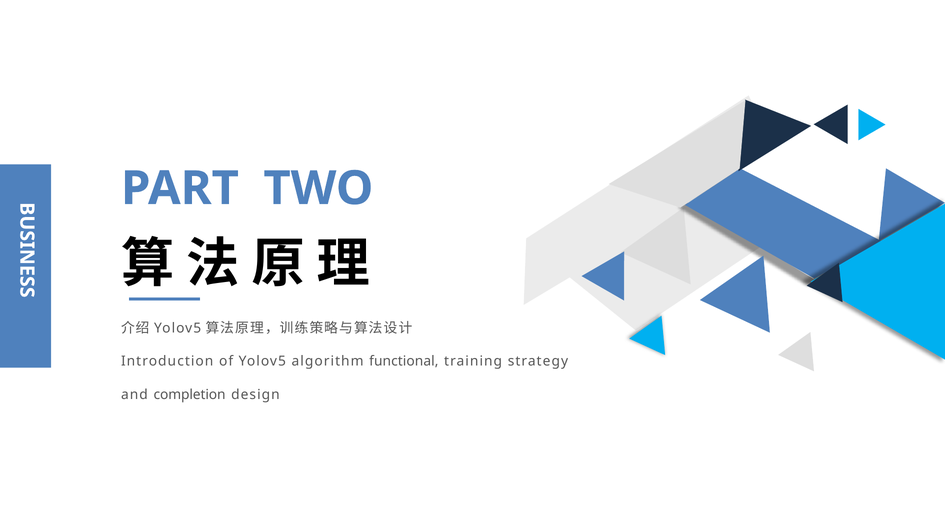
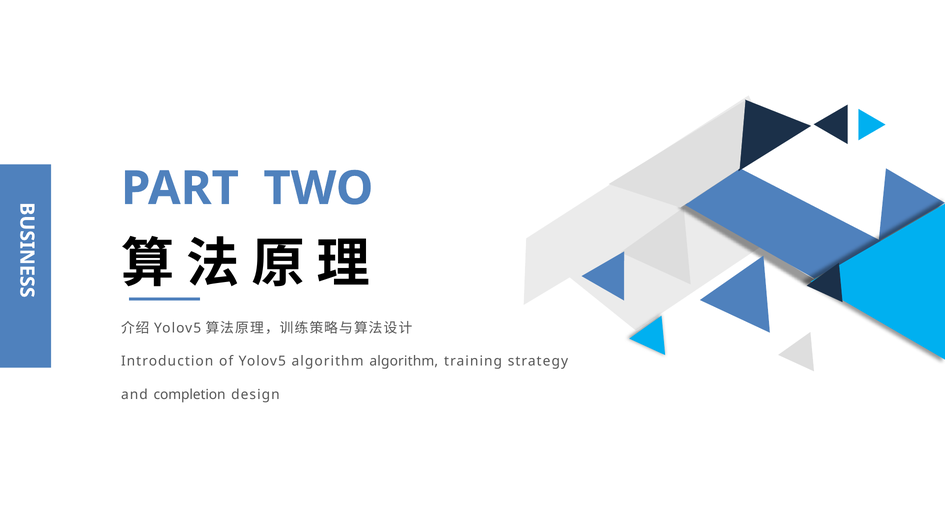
algorithm functional: functional -> algorithm
